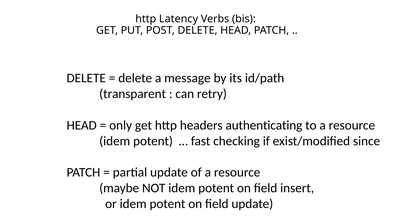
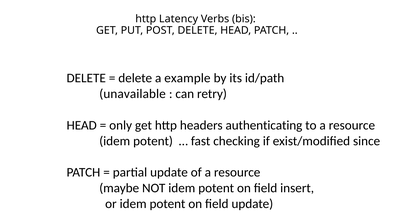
message: message -> example
transparent: transparent -> unavailable
